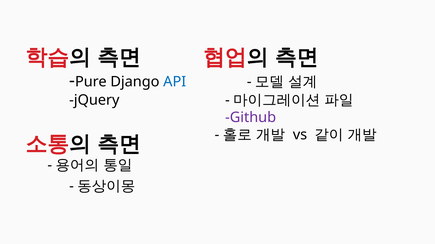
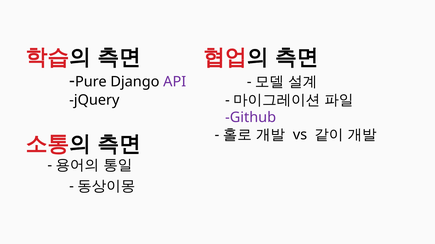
API colour: blue -> purple
